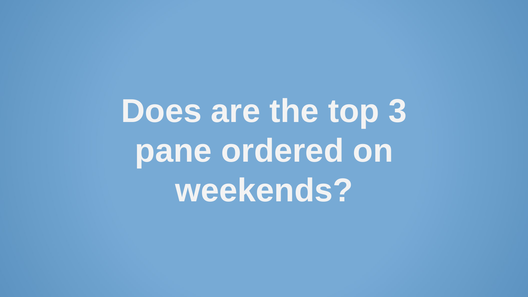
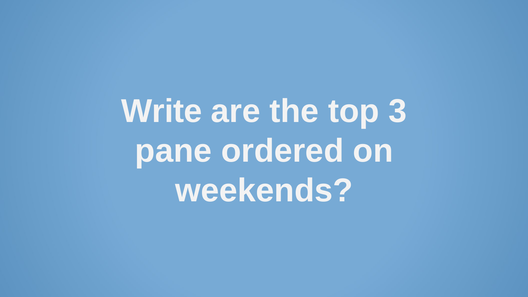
Does: Does -> Write
